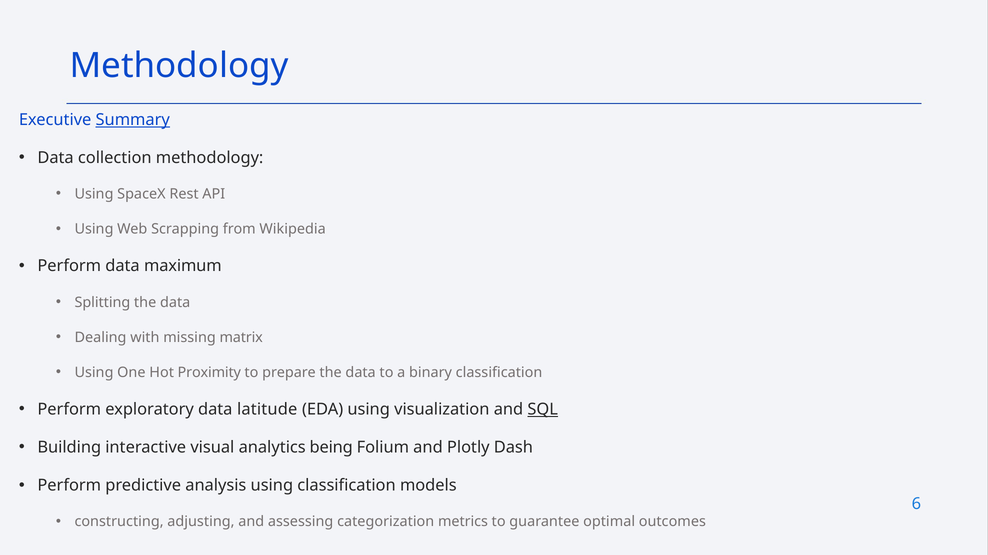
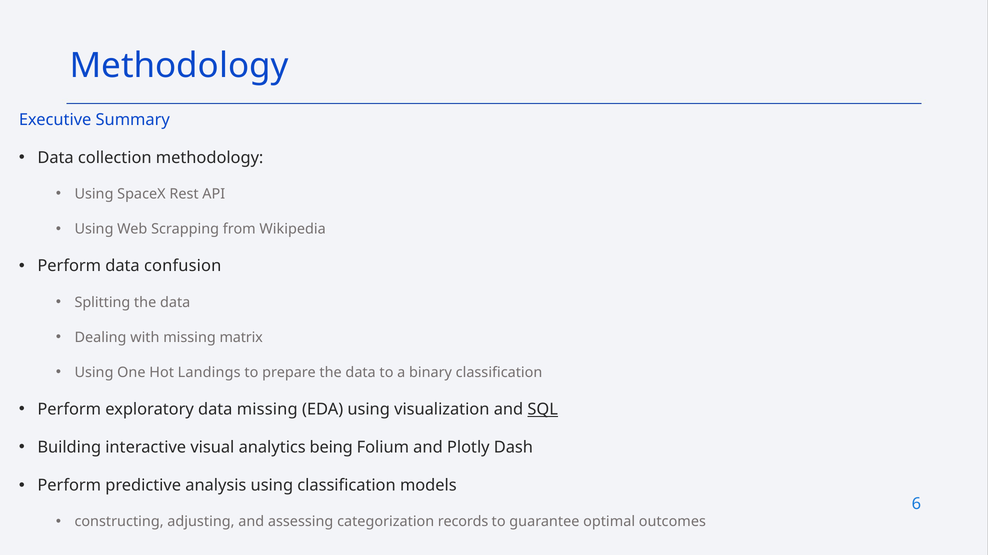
Summary underline: present -> none
maximum: maximum -> confusion
Proximity: Proximity -> Landings
data latitude: latitude -> missing
metrics: metrics -> records
